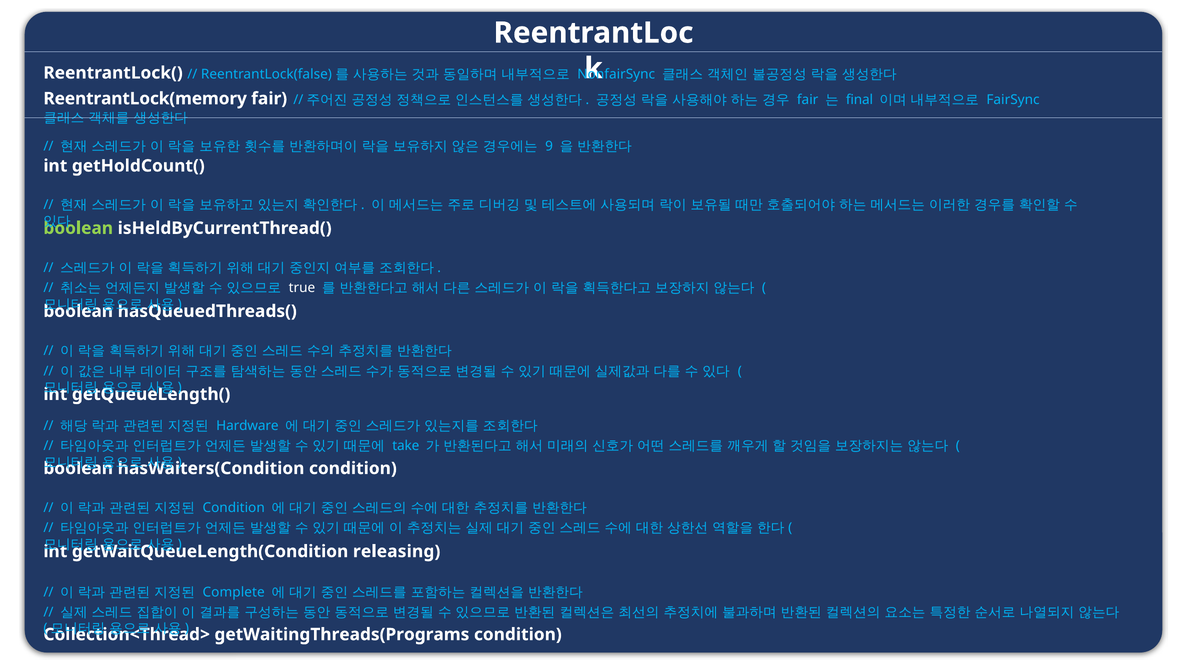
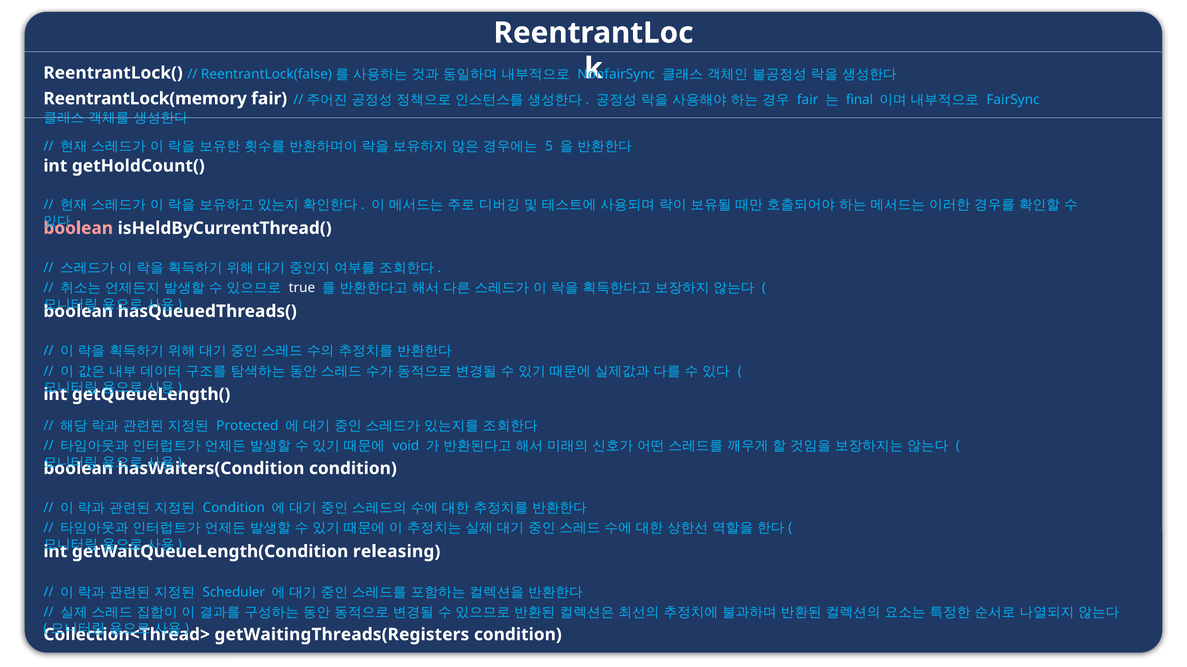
9: 9 -> 5
boolean at (78, 228) colour: light green -> pink
Hardware: Hardware -> Protected
take: take -> void
Complete: Complete -> Scheduler
getWaitingThreads(Programs: getWaitingThreads(Programs -> getWaitingThreads(Registers
